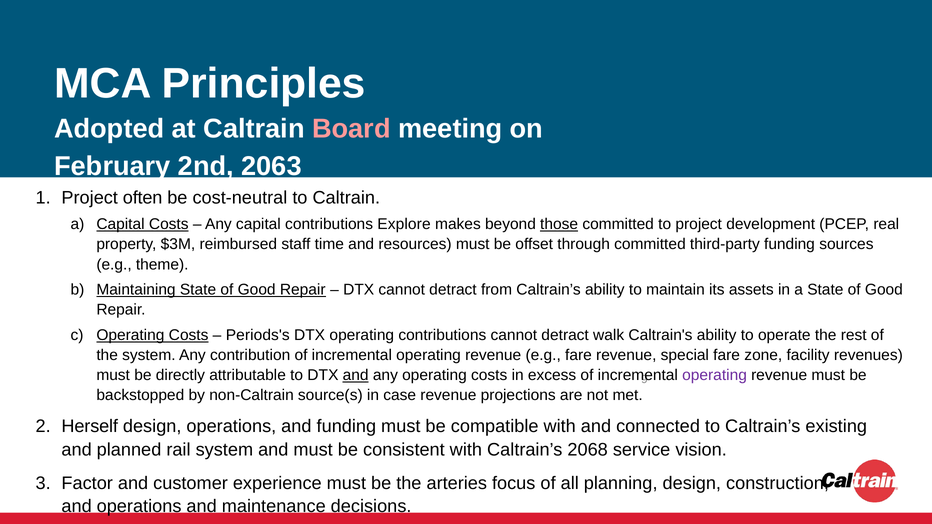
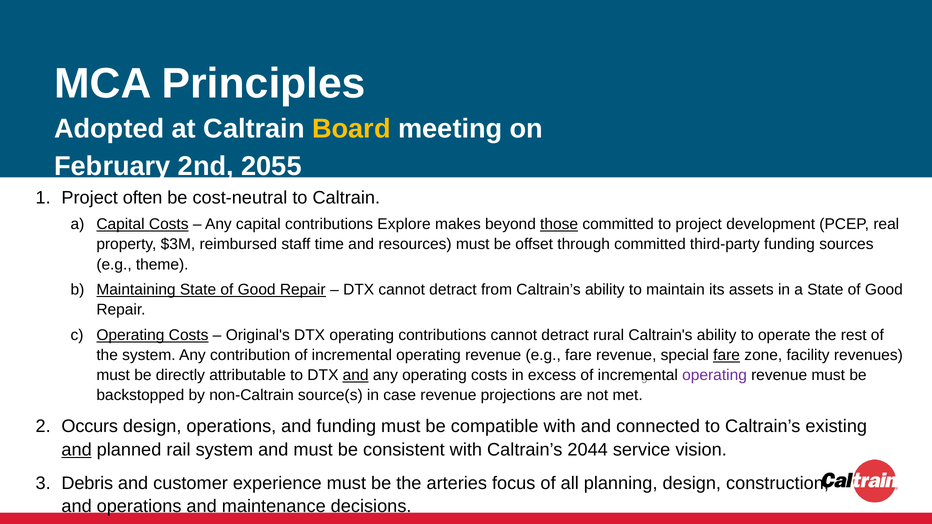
Board colour: pink -> yellow
2063: 2063 -> 2055
Periods's: Periods's -> Original's
walk: walk -> rural
fare at (727, 355) underline: none -> present
Herself: Herself -> Occurs
and at (77, 450) underline: none -> present
2068: 2068 -> 2044
Factor: Factor -> Debris
